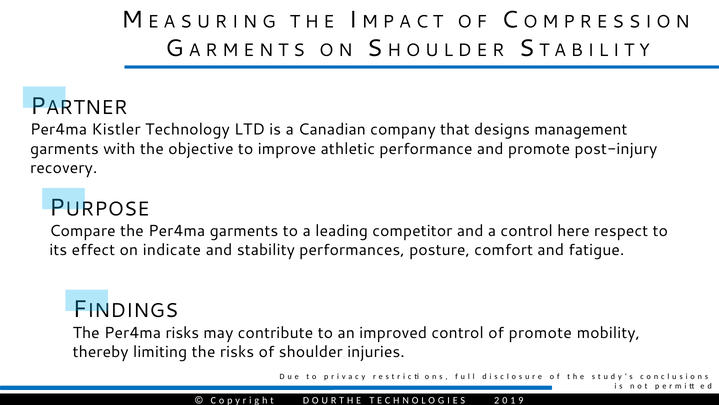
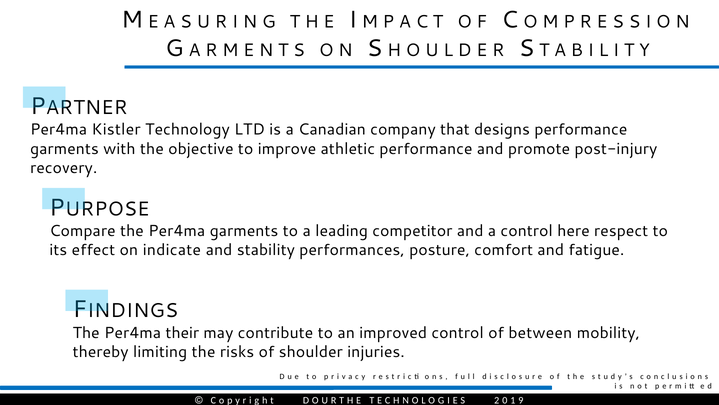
designs management: management -> performance
Per4ma risks: risks -> their
of promote: promote -> between
